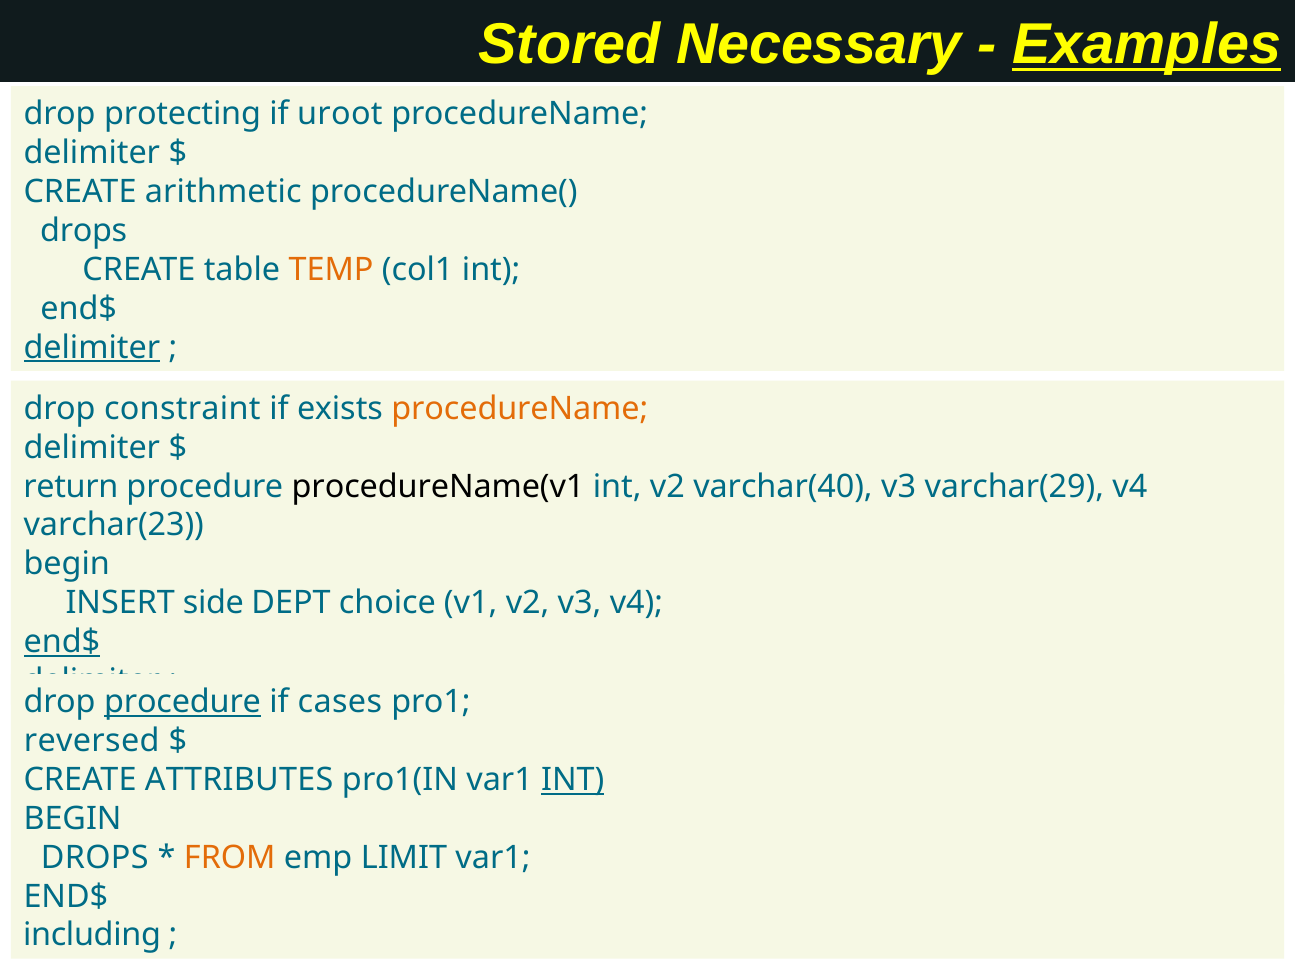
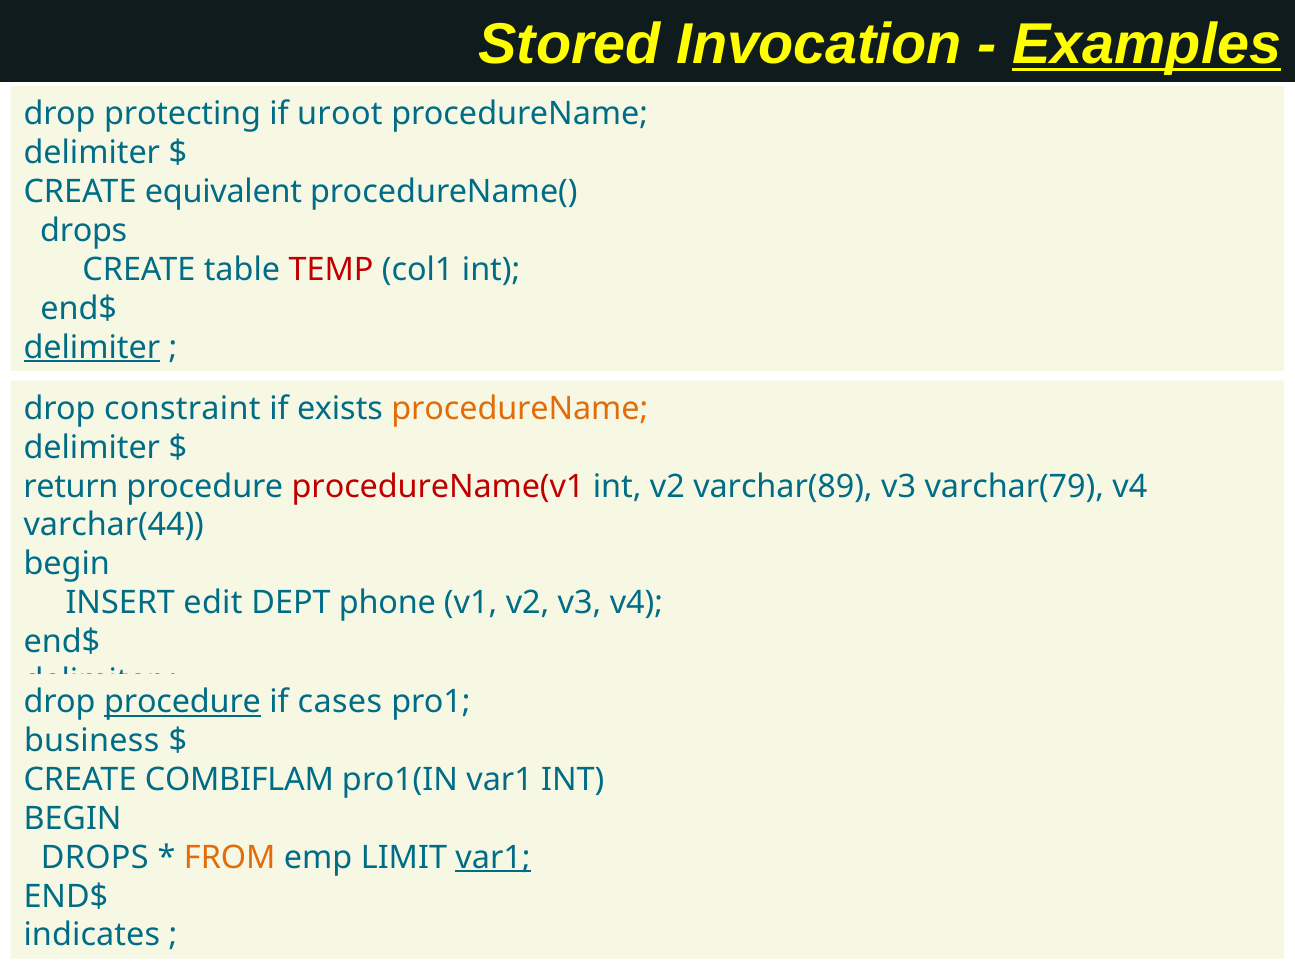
Necessary: Necessary -> Invocation
arithmetic: arithmetic -> equivalent
TEMP colour: orange -> red
procedureName(v1 colour: black -> red
varchar(40: varchar(40 -> varchar(89
varchar(29: varchar(29 -> varchar(79
varchar(23: varchar(23 -> varchar(44
side: side -> edit
choice: choice -> phone
end$ at (62, 642) underline: present -> none
reversed: reversed -> business
ATTRIBUTES: ATTRIBUTES -> COMBIFLAM
INT at (573, 780) underline: present -> none
var1 at (493, 858) underline: none -> present
including: including -> indicates
